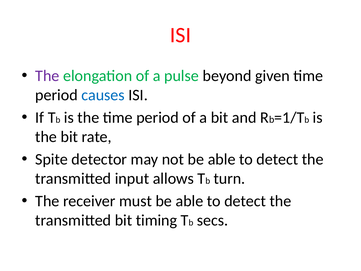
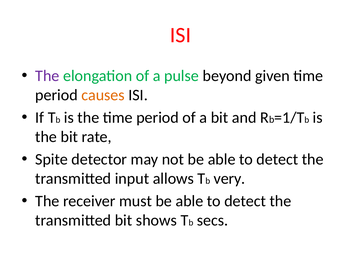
causes colour: blue -> orange
turn: turn -> very
timing: timing -> shows
